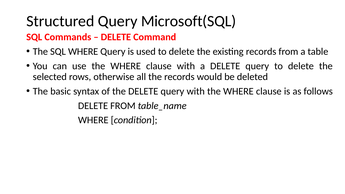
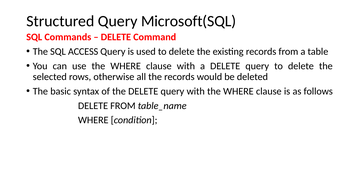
SQL WHERE: WHERE -> ACCESS
